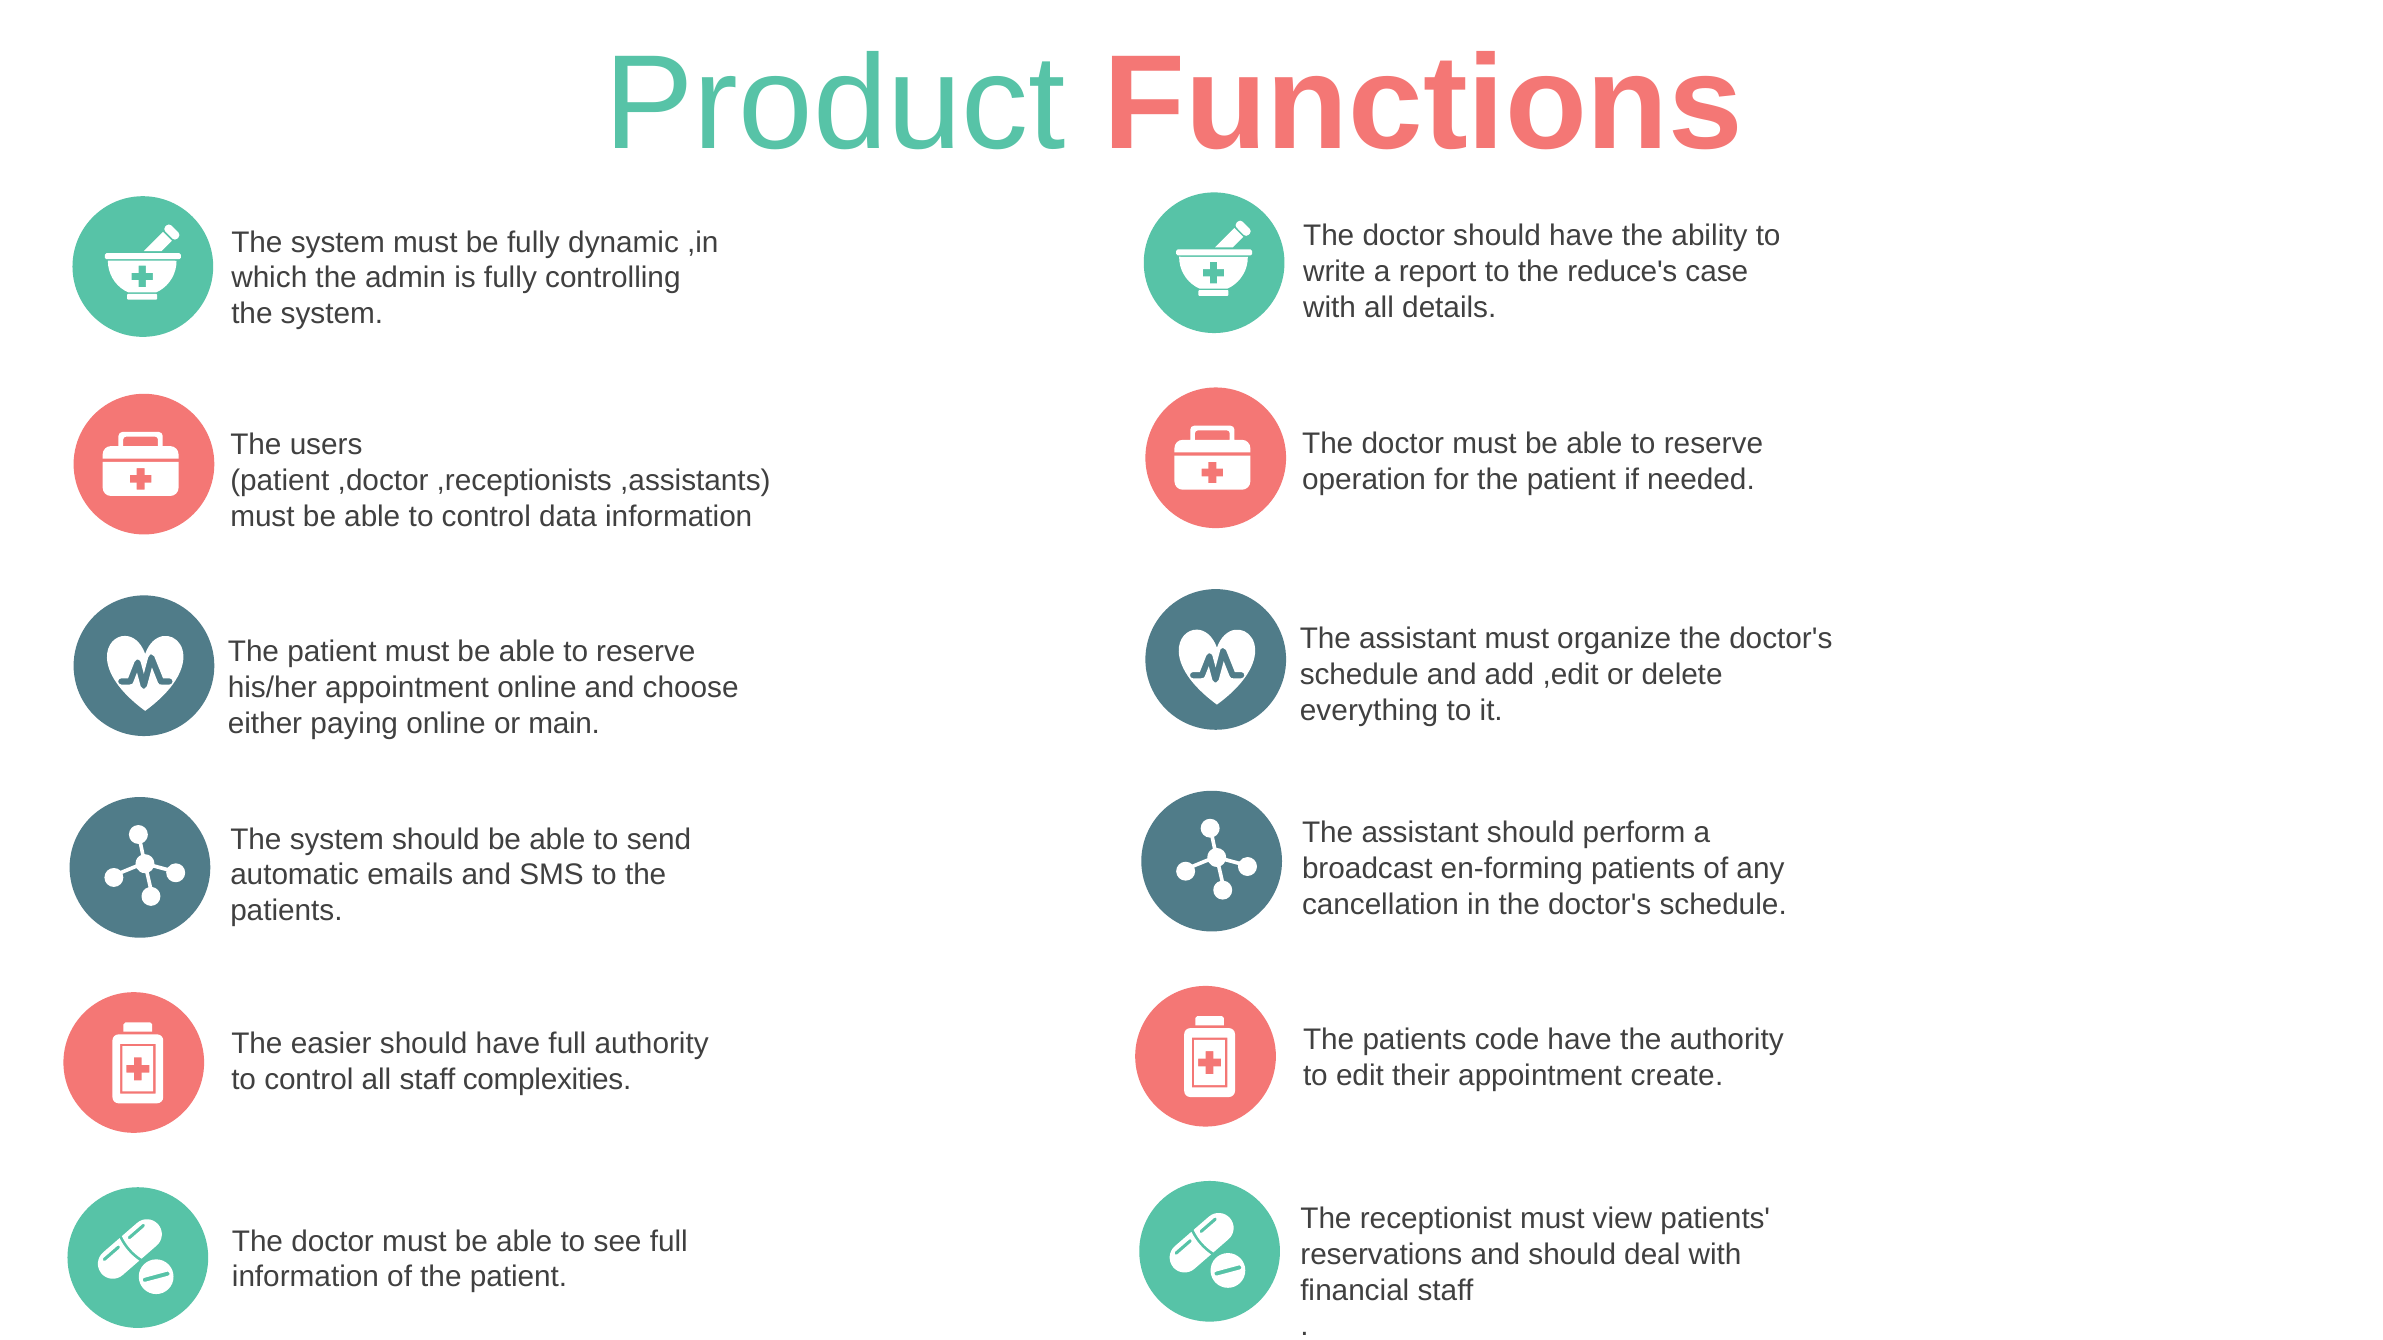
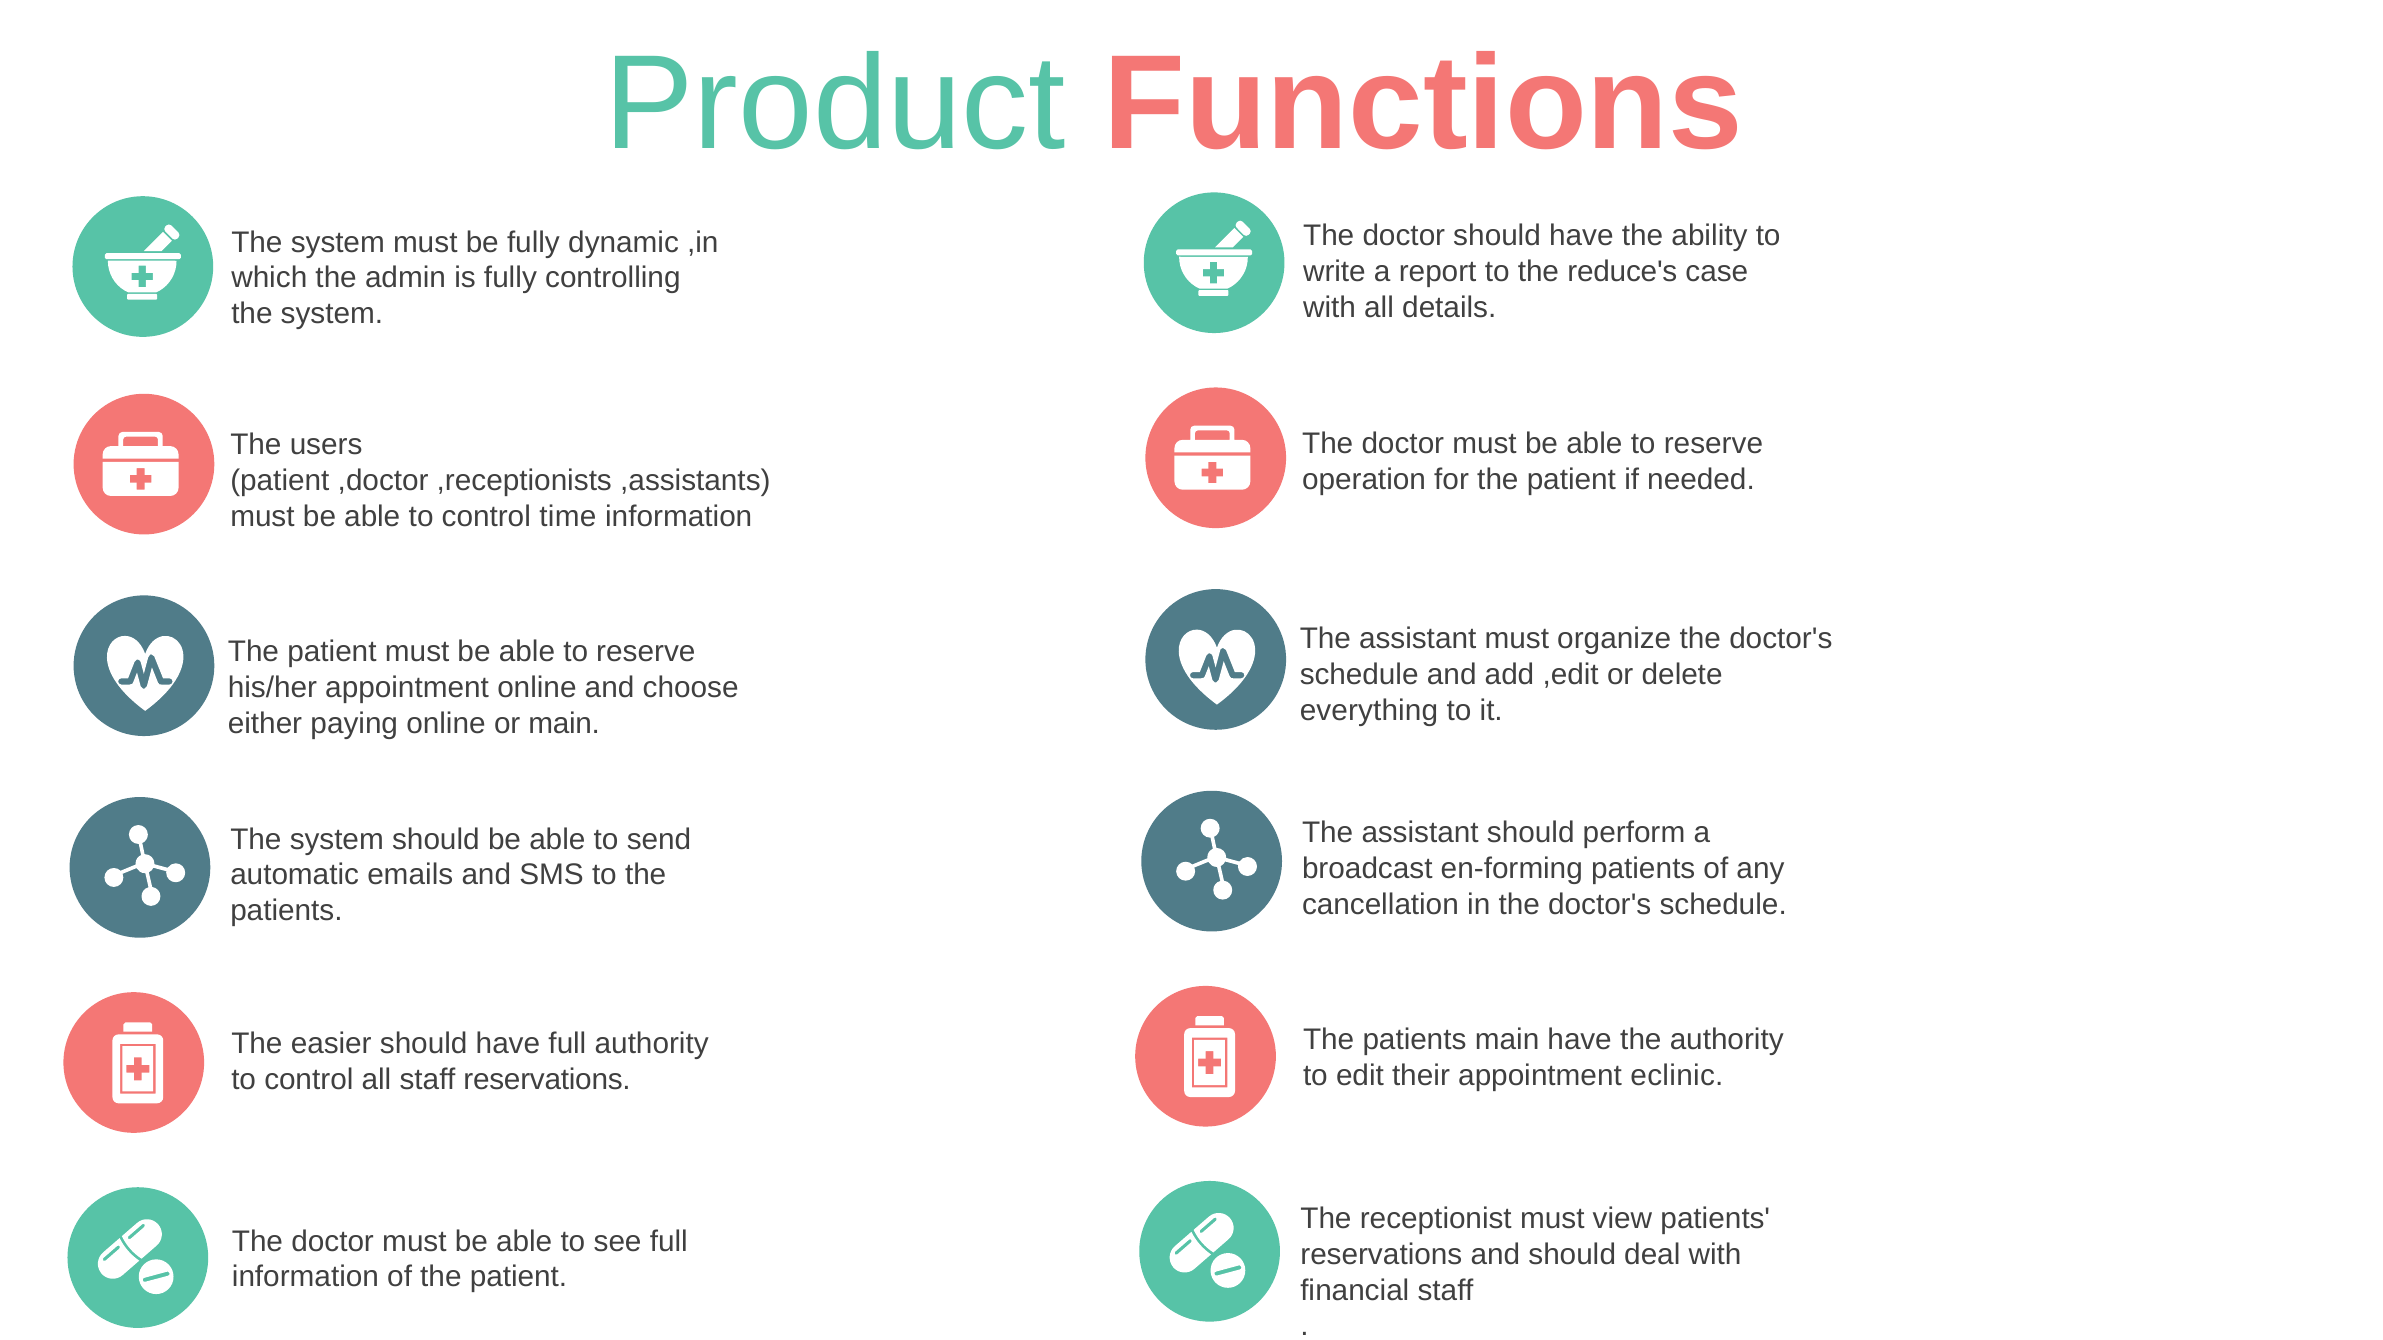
data: data -> time
patients code: code -> main
create: create -> eclinic
staff complexities: complexities -> reservations
